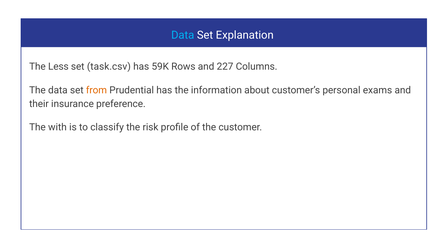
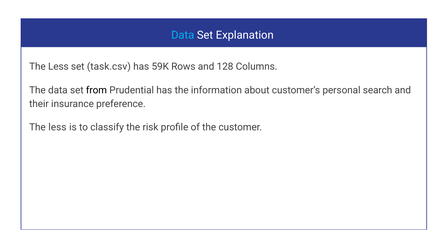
227: 227 -> 128
from colour: orange -> black
exams: exams -> search
with at (57, 127): with -> less
